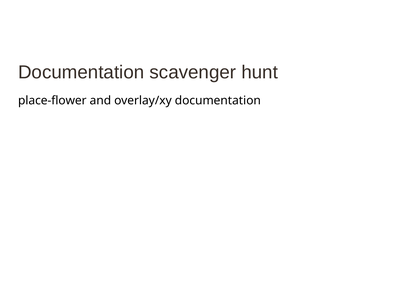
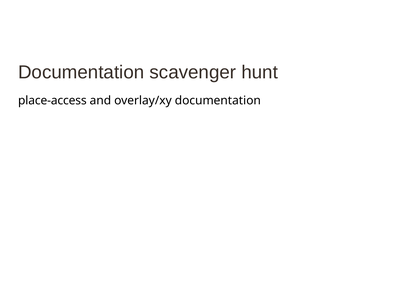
place-flower: place-flower -> place-access
